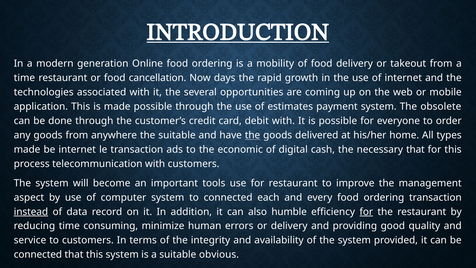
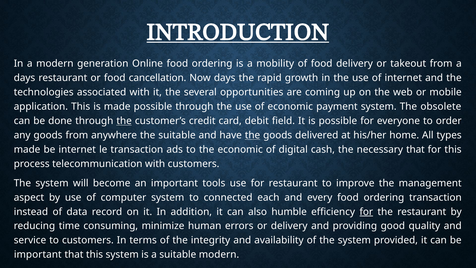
time at (24, 78): time -> days
of estimates: estimates -> economic
the at (124, 121) underline: none -> present
debit with: with -> field
instead underline: present -> none
connected at (38, 254): connected -> important
suitable obvious: obvious -> modern
